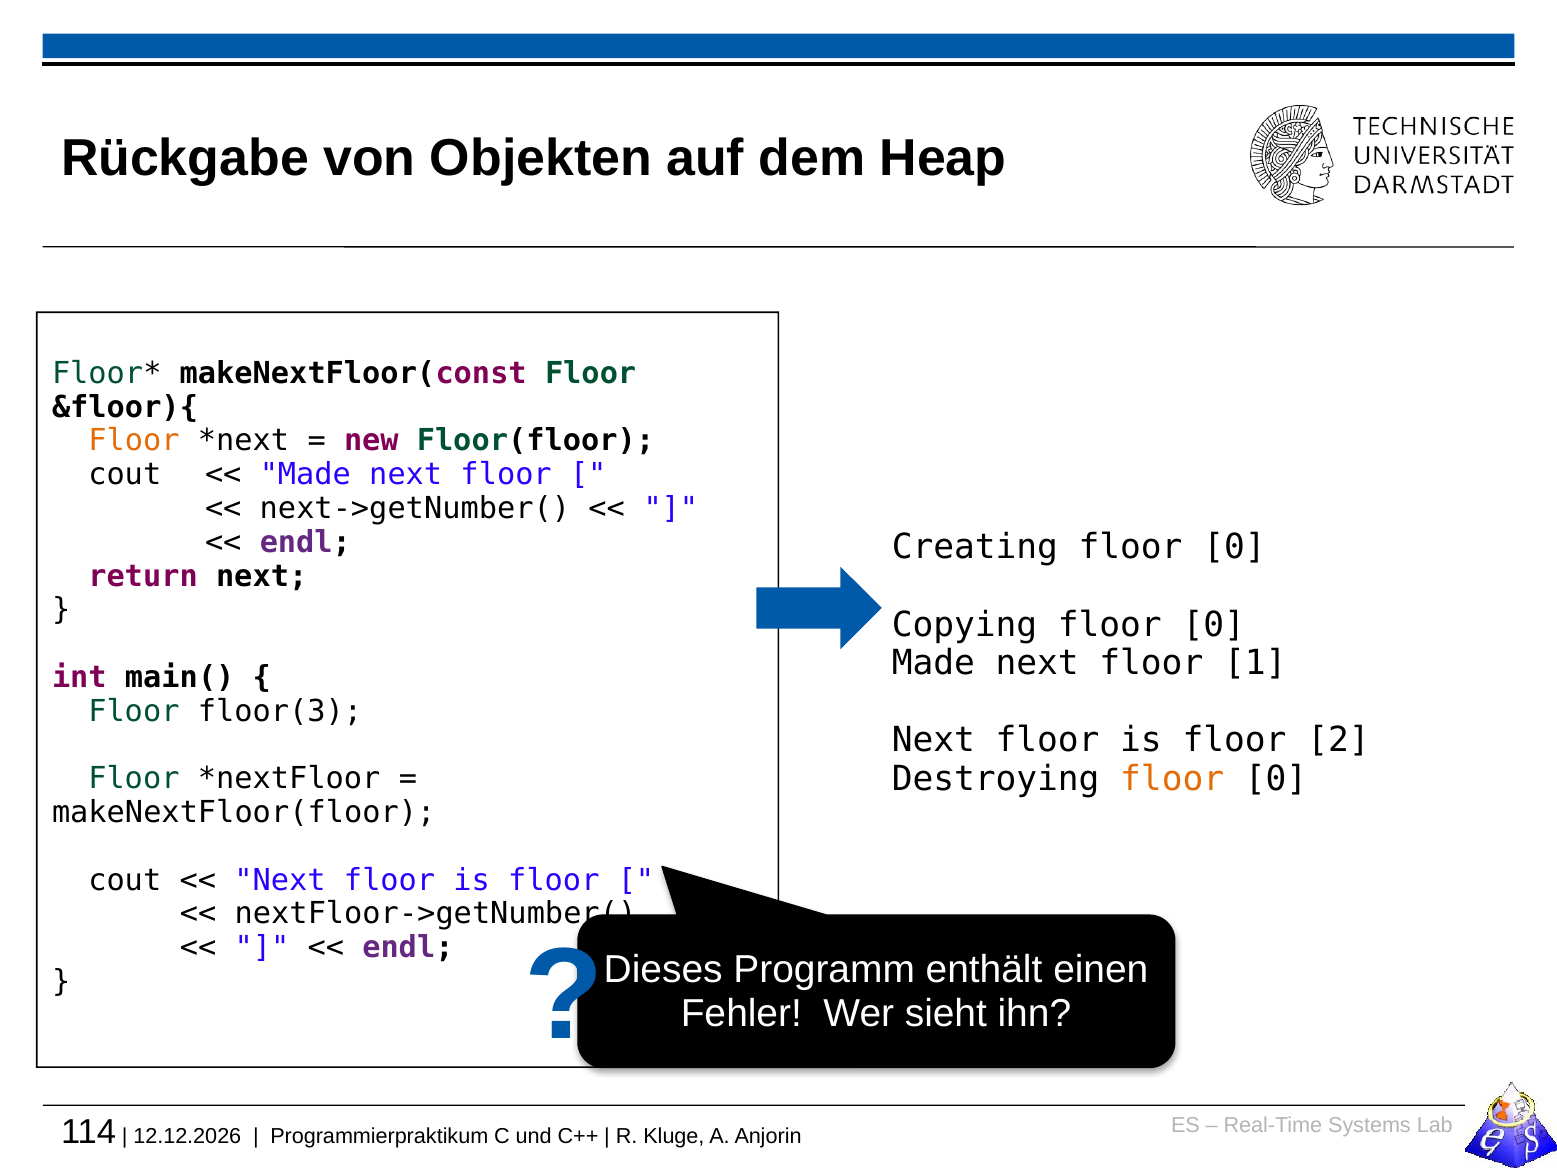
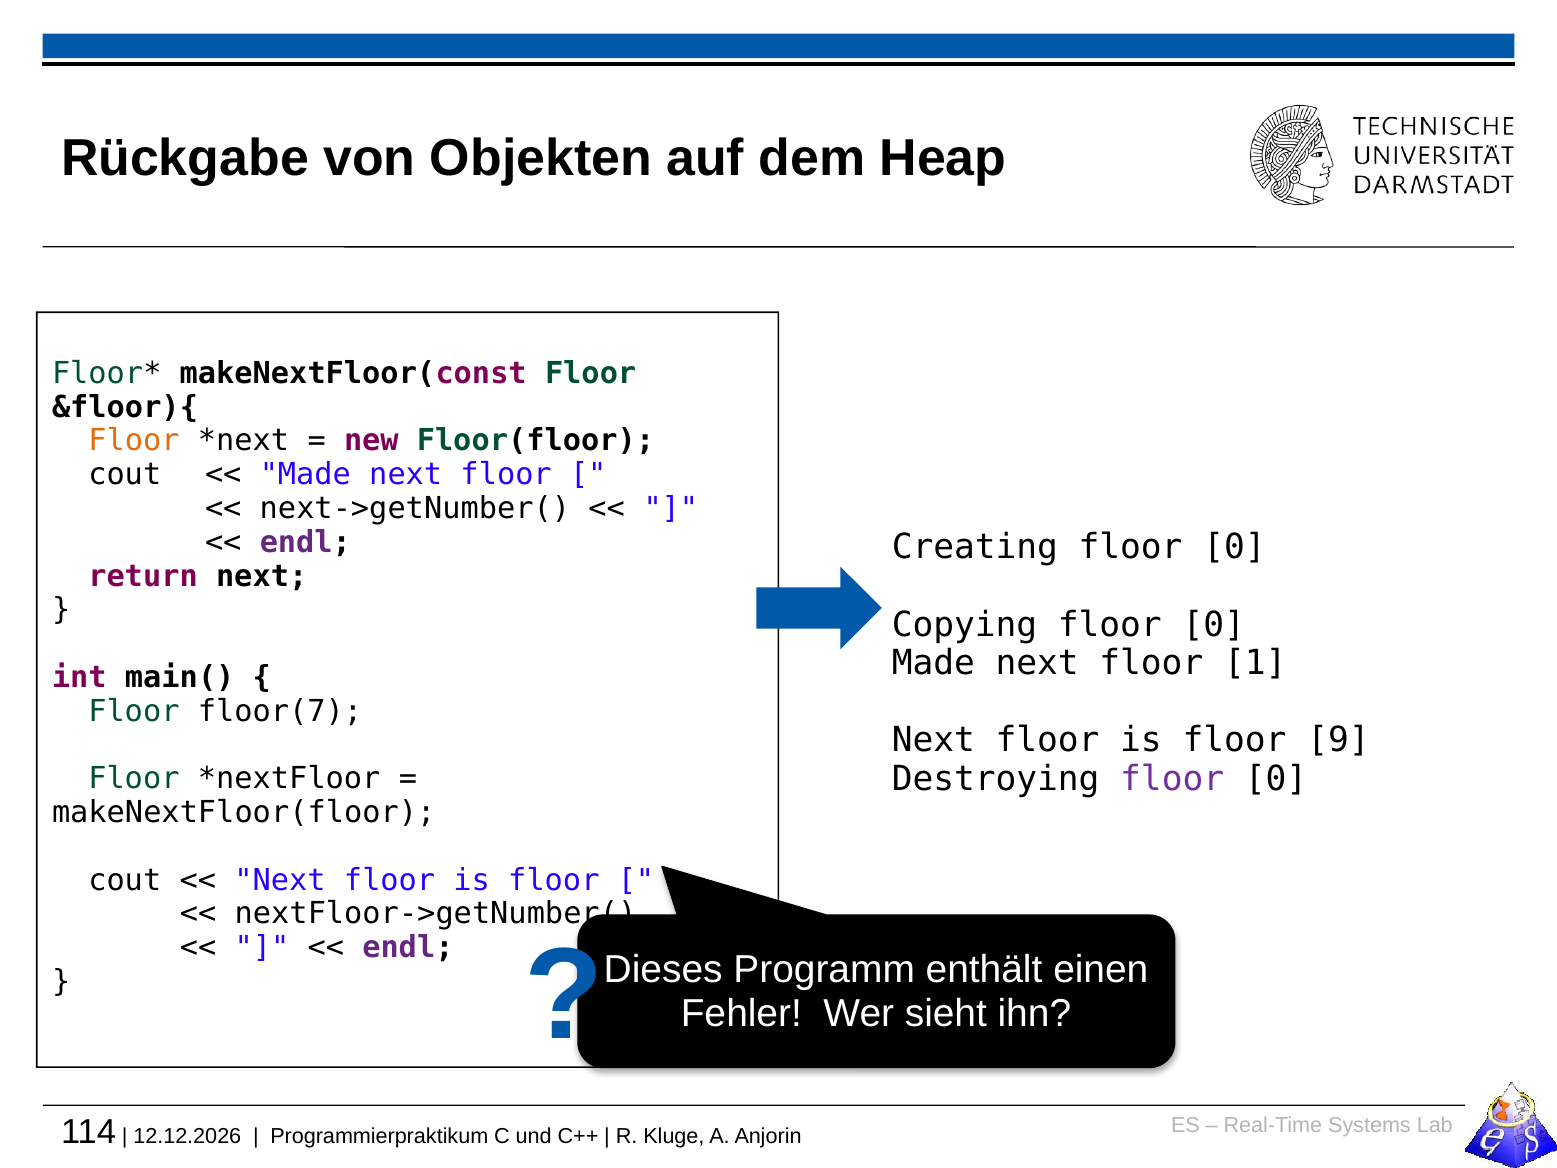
floor(3: floor(3 -> floor(7
2: 2 -> 9
floor at (1172, 779) colour: orange -> purple
